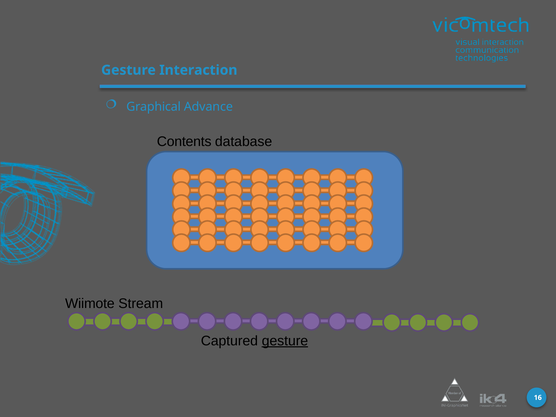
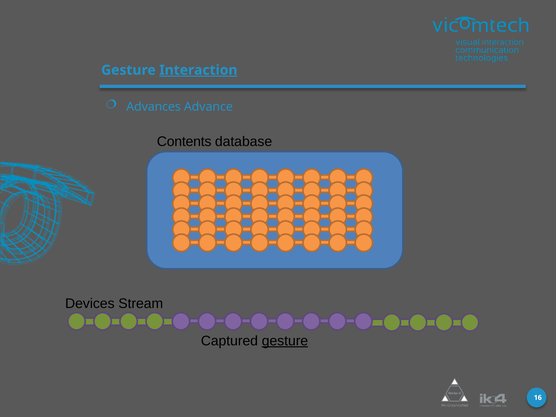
Interaction underline: none -> present
Graphical: Graphical -> Advances
Wiimote: Wiimote -> Devices
